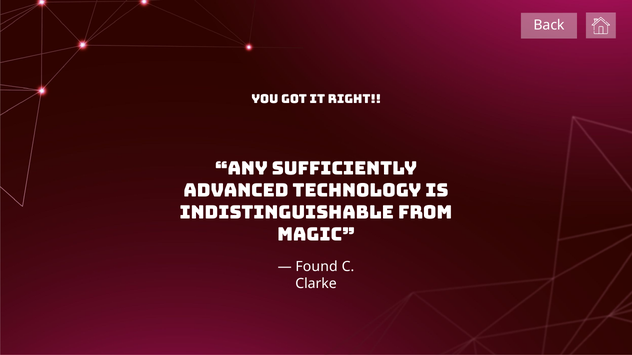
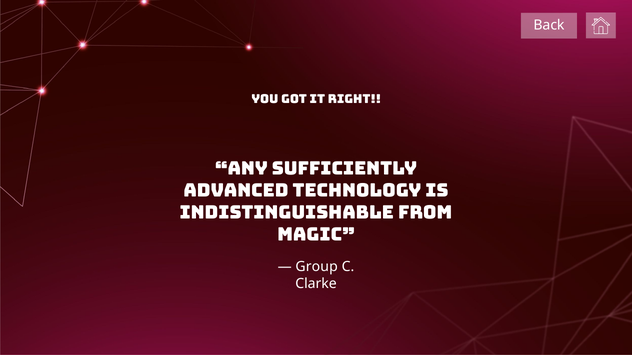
Found: Found -> Group
